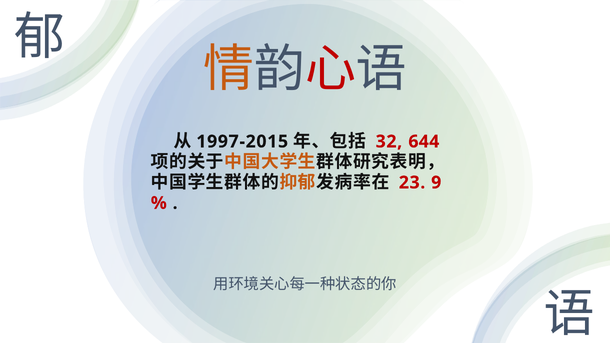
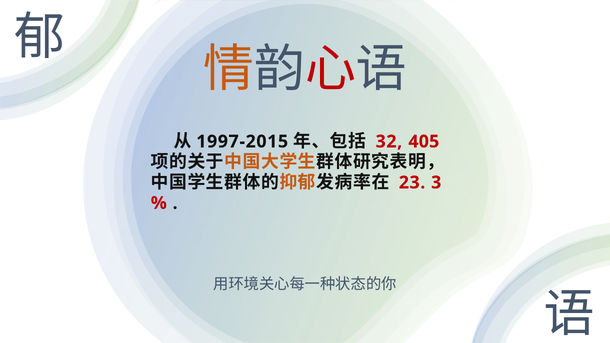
644: 644 -> 405
9: 9 -> 3
